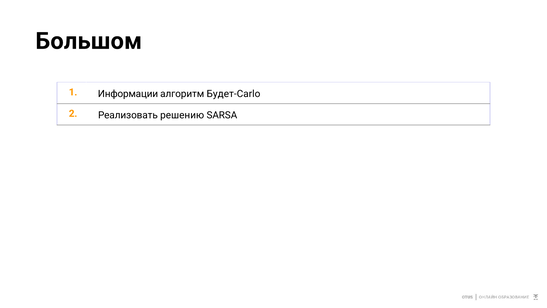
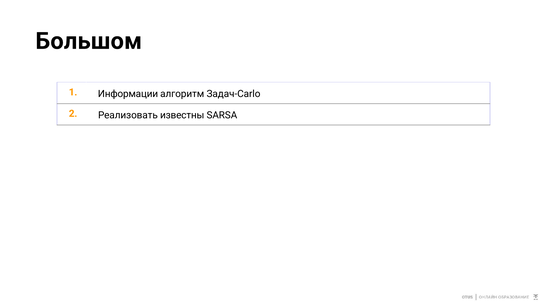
Будет-Carlo: Будет-Carlo -> Задач-Carlo
решению: решению -> известны
